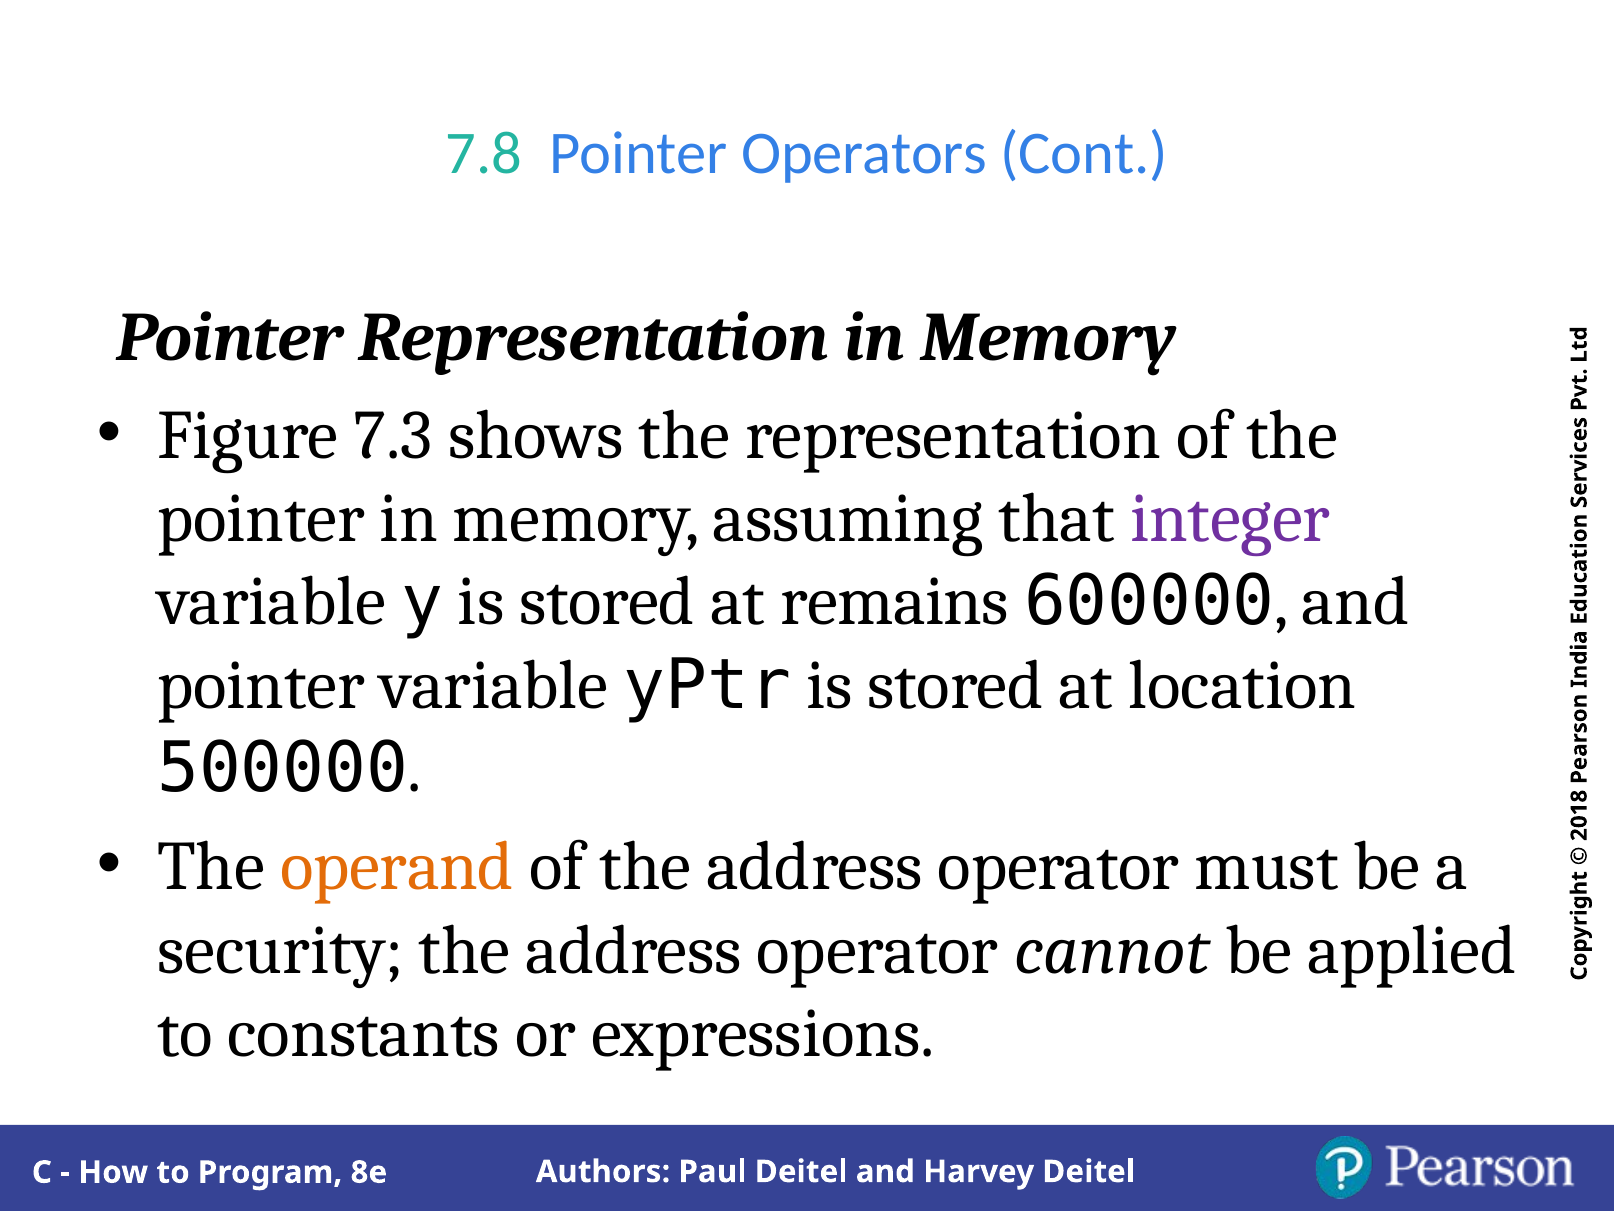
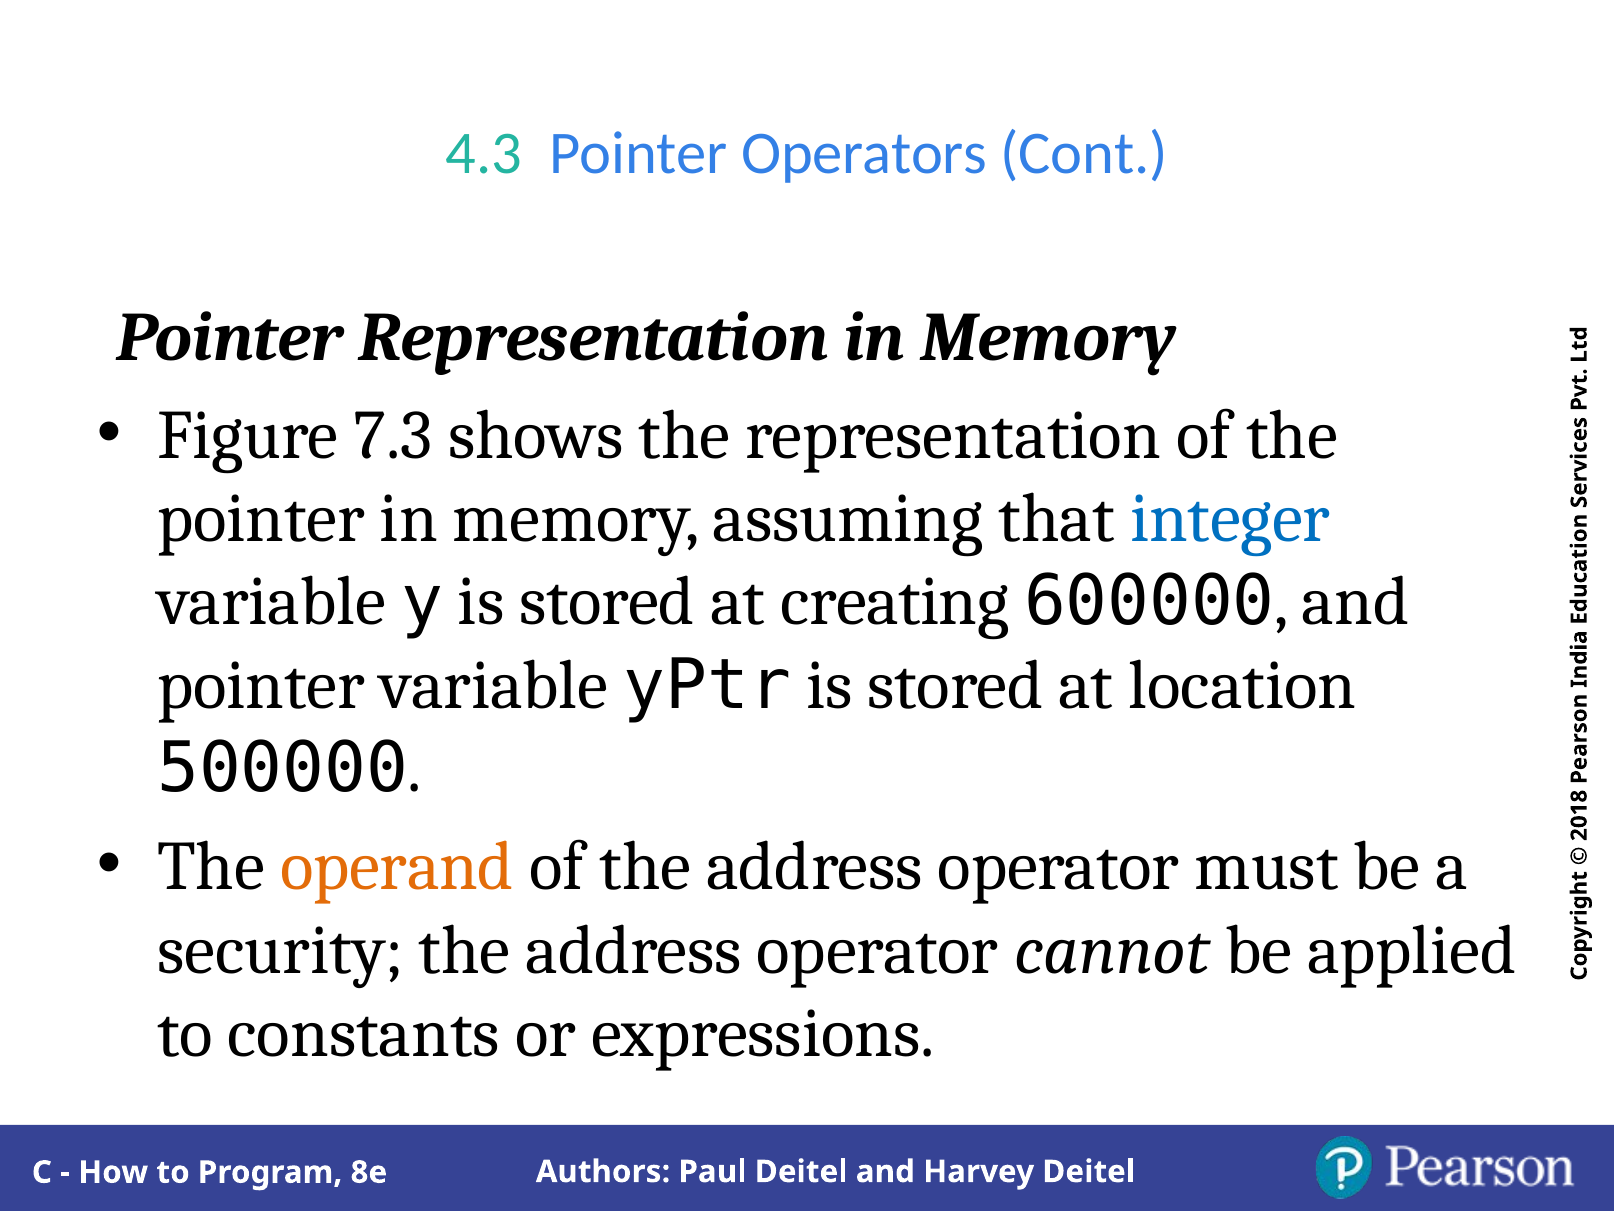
7.8: 7.8 -> 4.3
integer colour: purple -> blue
remains: remains -> creating
